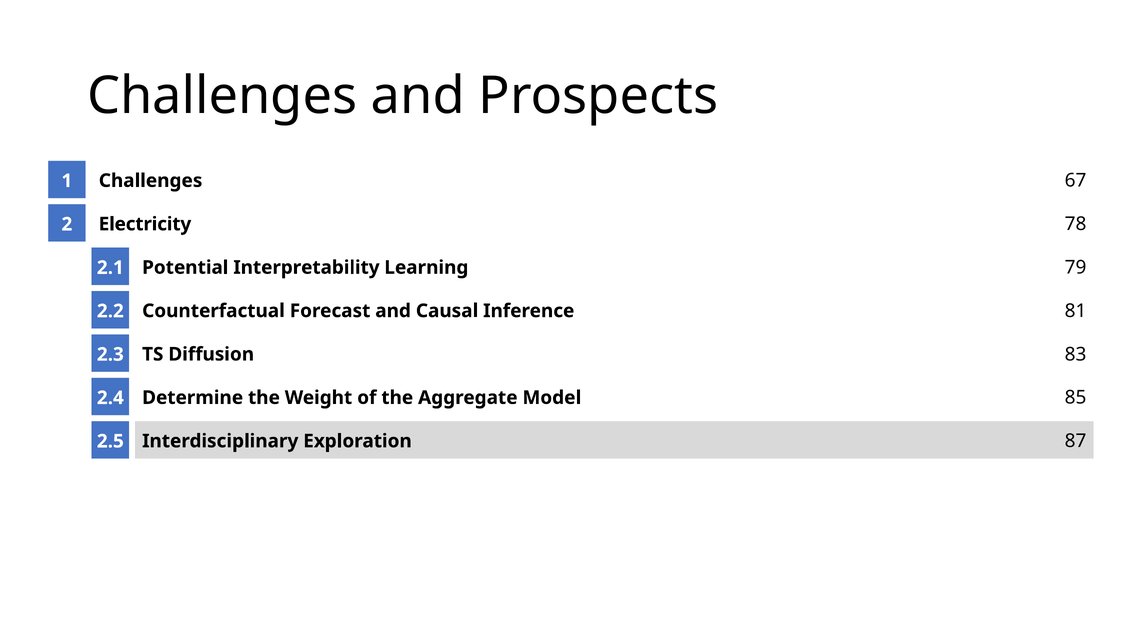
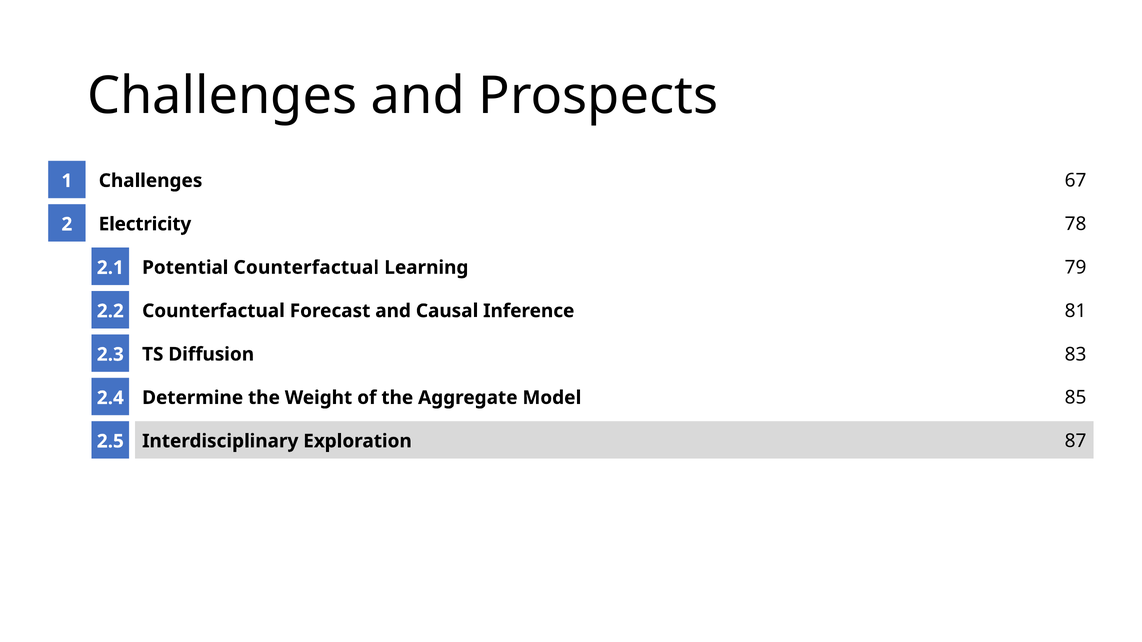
Potential Interpretability: Interpretability -> Counterfactual
